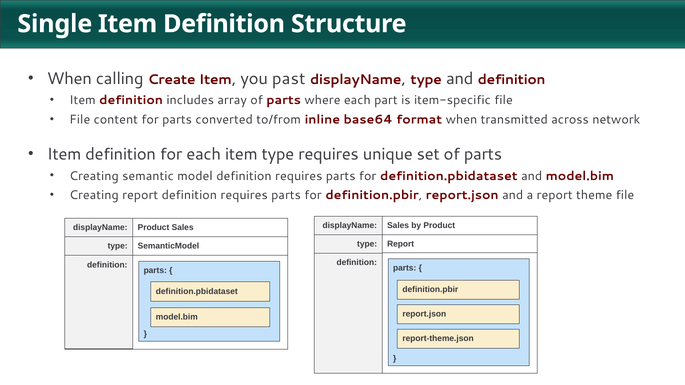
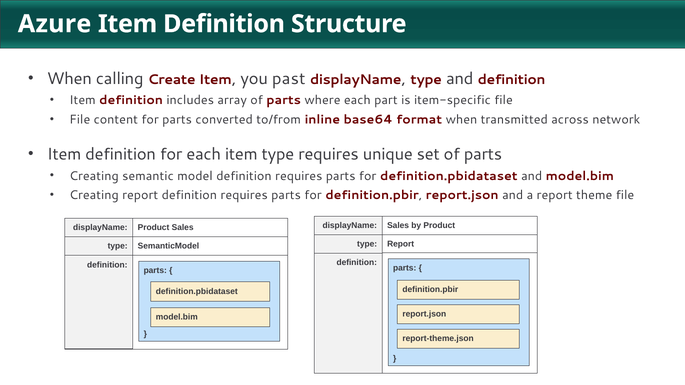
Single: Single -> Azure
